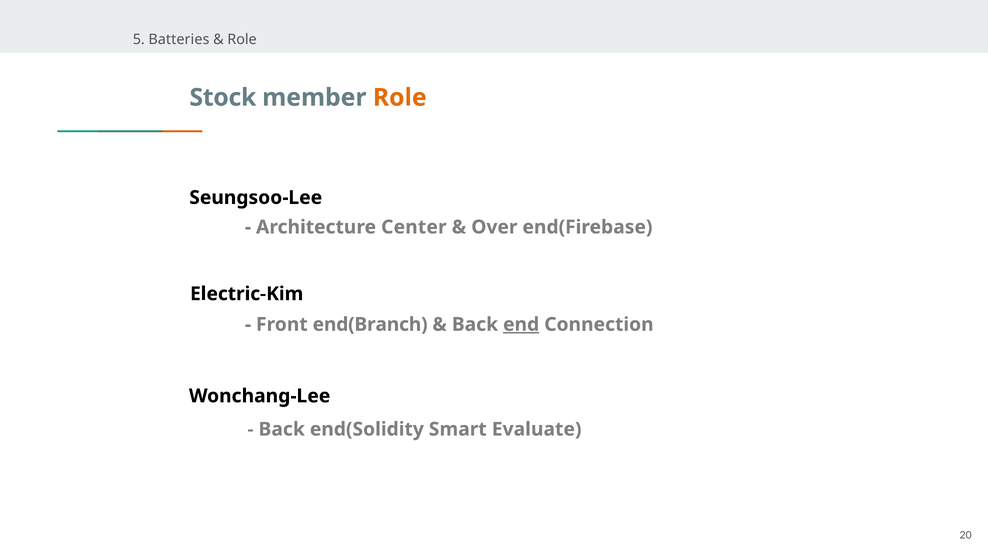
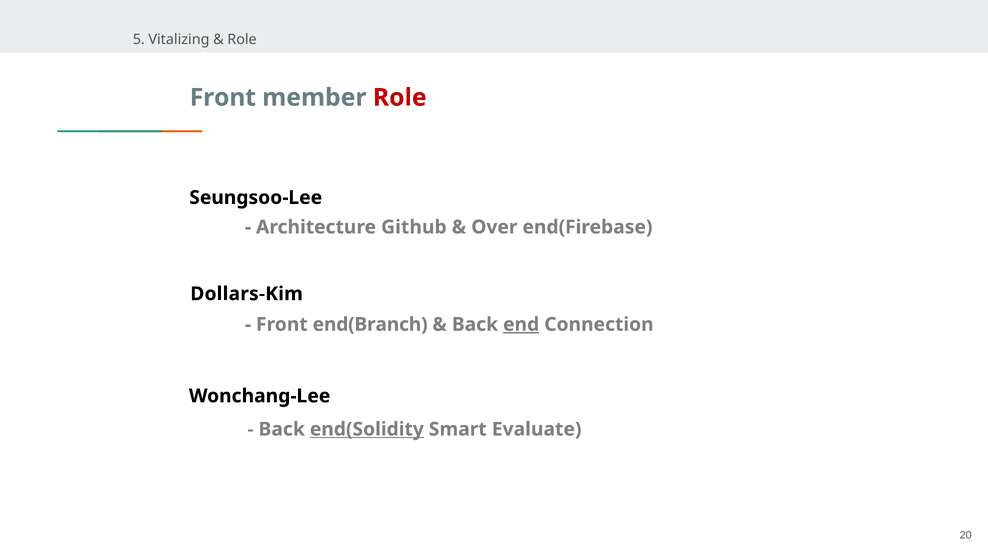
Batteries: Batteries -> Vitalizing
Stock at (223, 97): Stock -> Front
Role at (400, 97) colour: orange -> red
Center: Center -> Github
Electric-Kim: Electric-Kim -> Dollars-Kim
end(Solidity underline: none -> present
